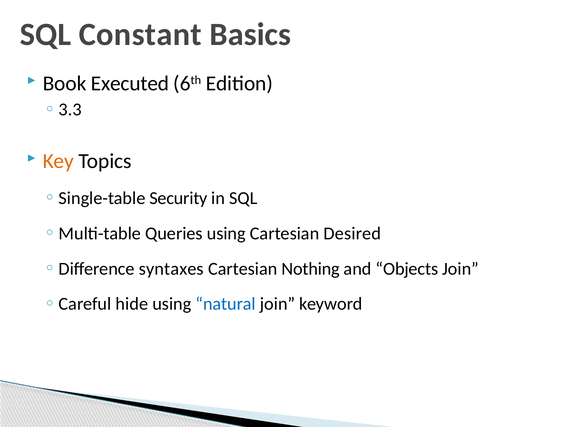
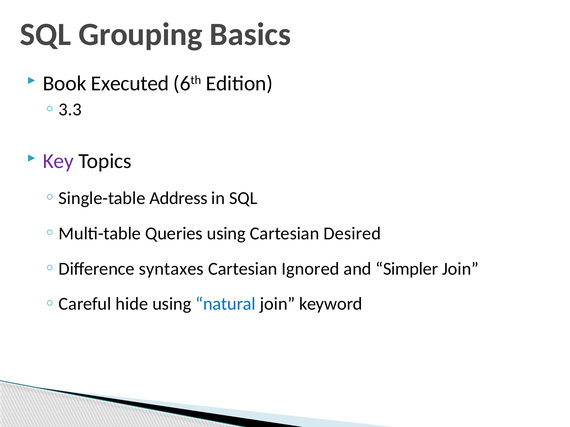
Constant: Constant -> Grouping
Key colour: orange -> purple
Security: Security -> Address
Nothing: Nothing -> Ignored
Objects: Objects -> Simpler
